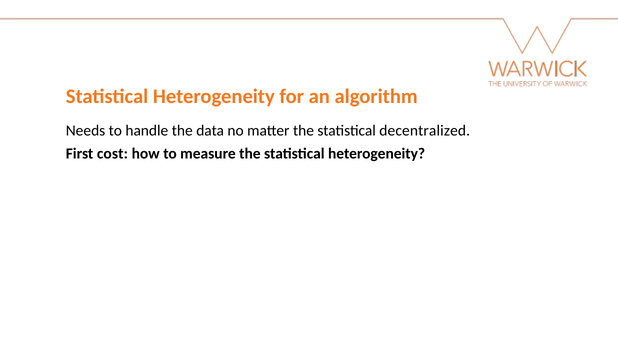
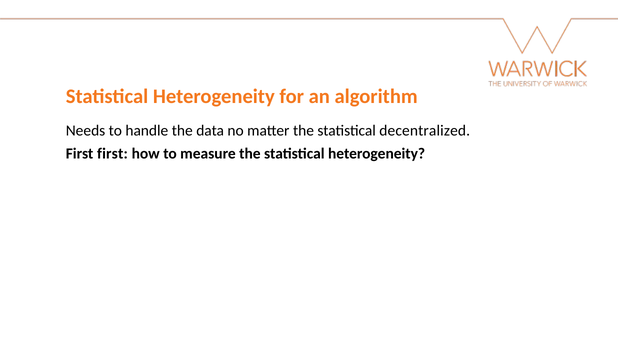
First cost: cost -> first
